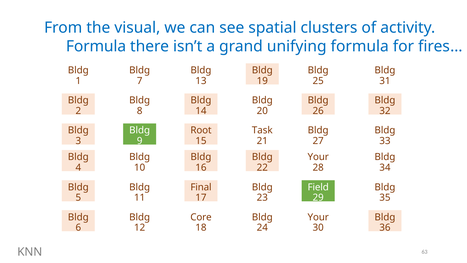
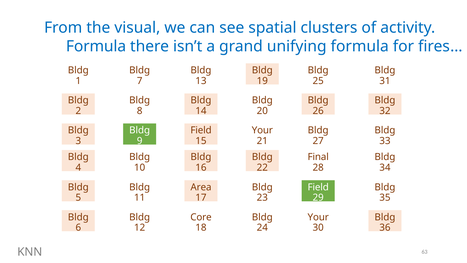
Root at (201, 130): Root -> Field
Task at (262, 130): Task -> Your
Your at (318, 157): Your -> Final
Final: Final -> Area
